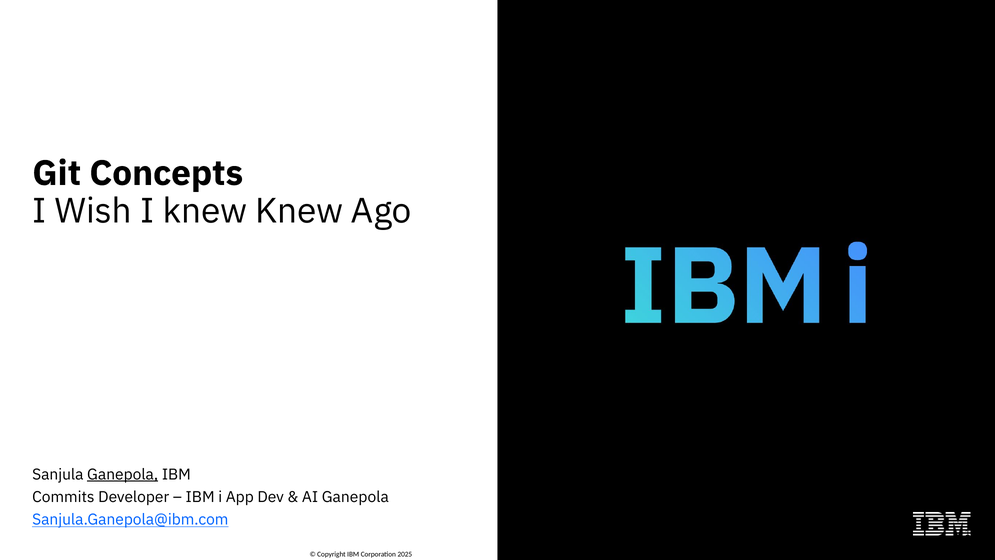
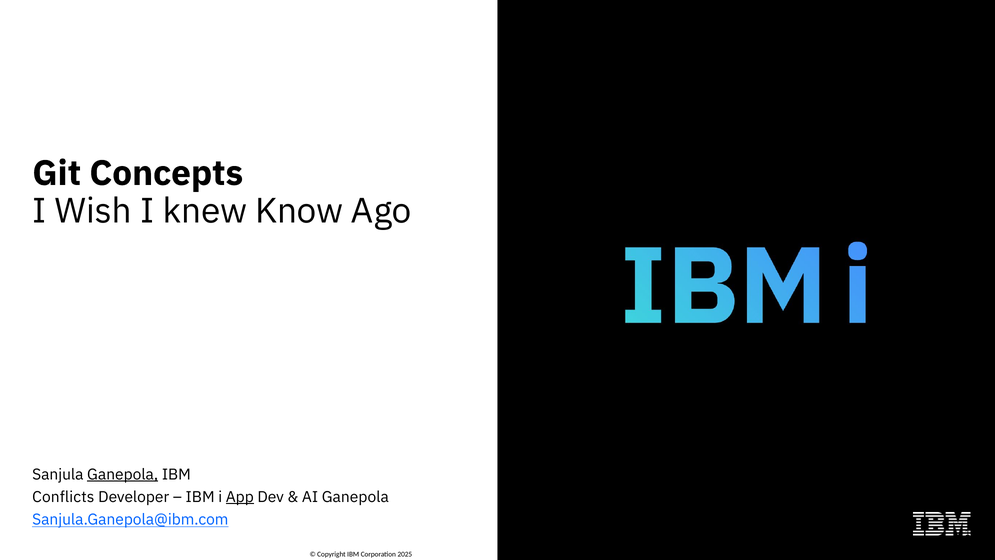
knew Knew: Knew -> Know
Commits: Commits -> Conflicts
App underline: none -> present
